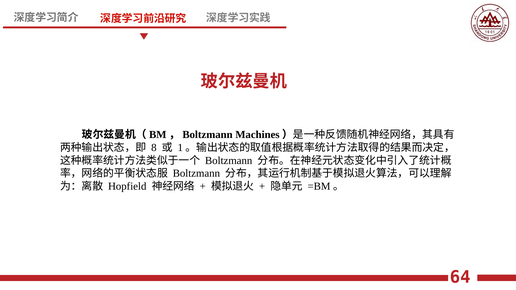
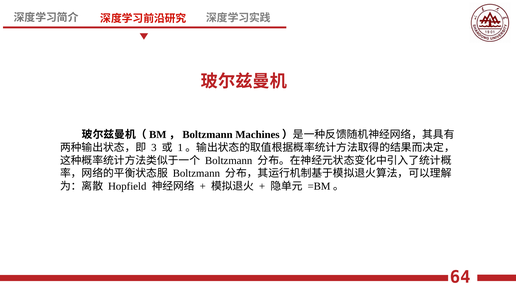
8: 8 -> 3
